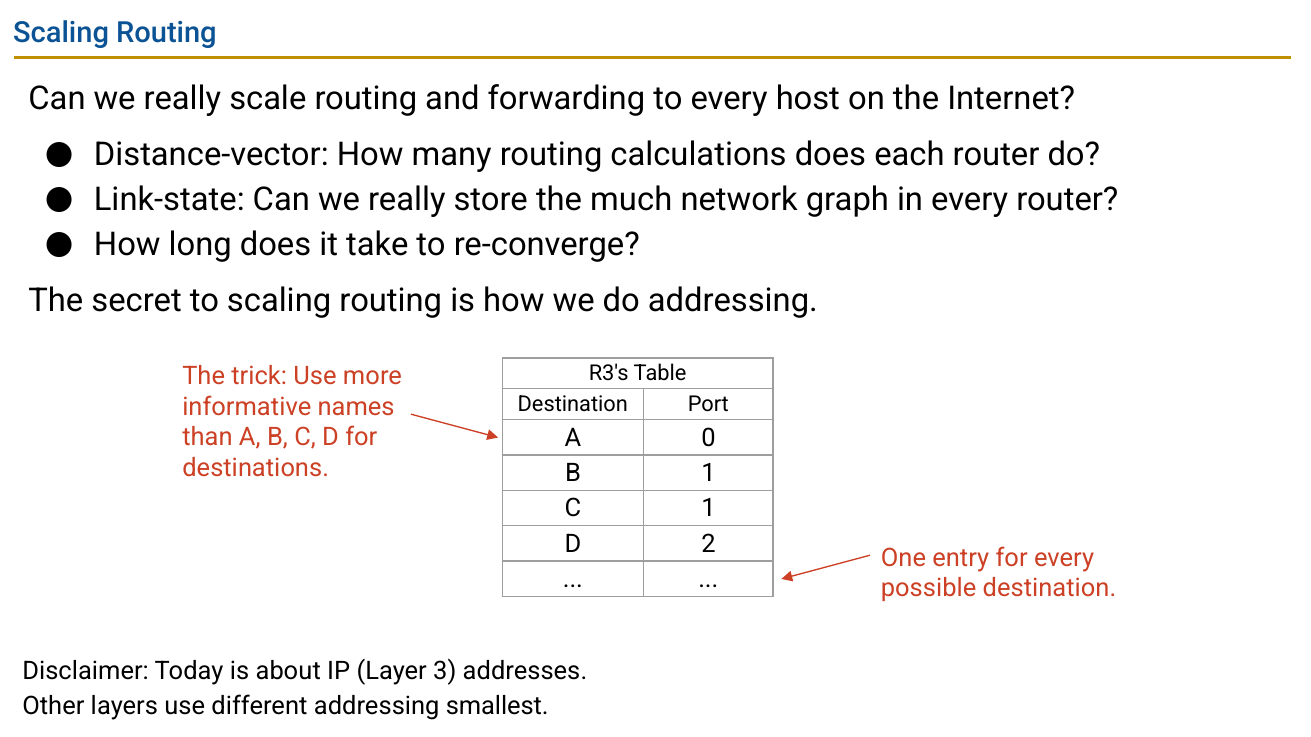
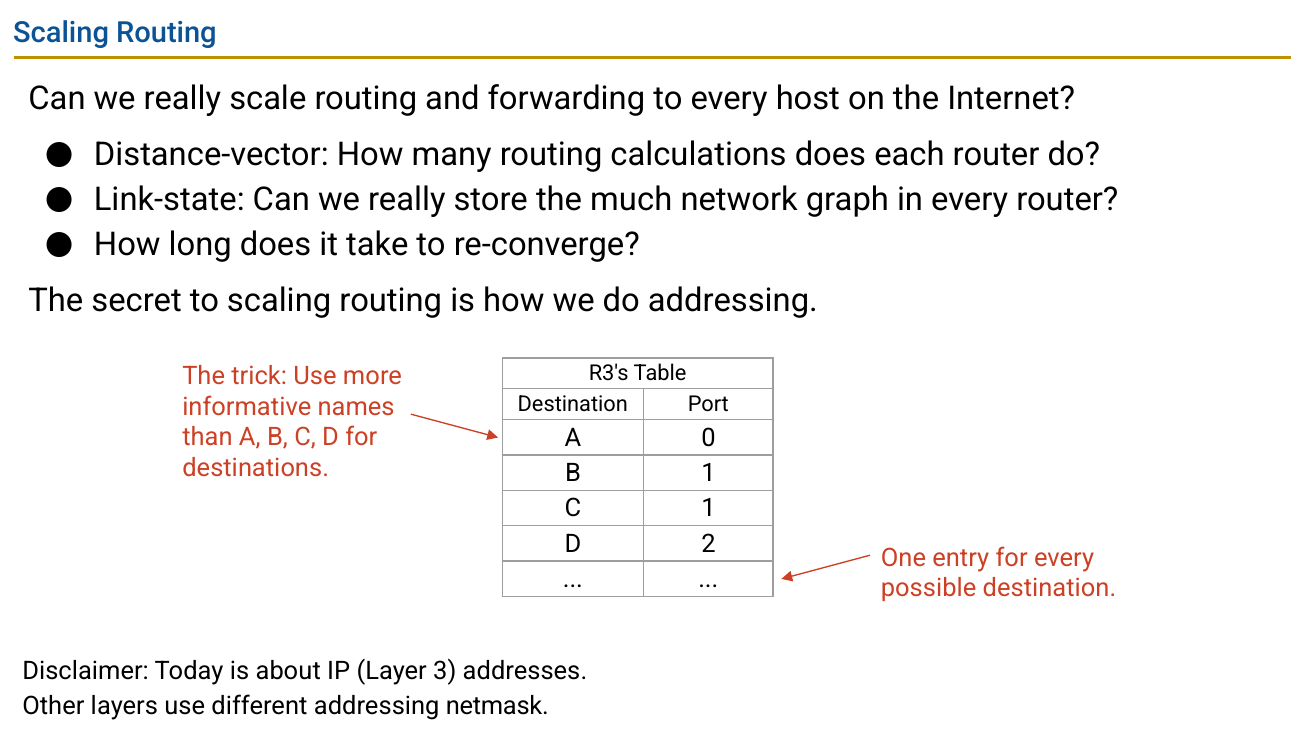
smallest: smallest -> netmask
